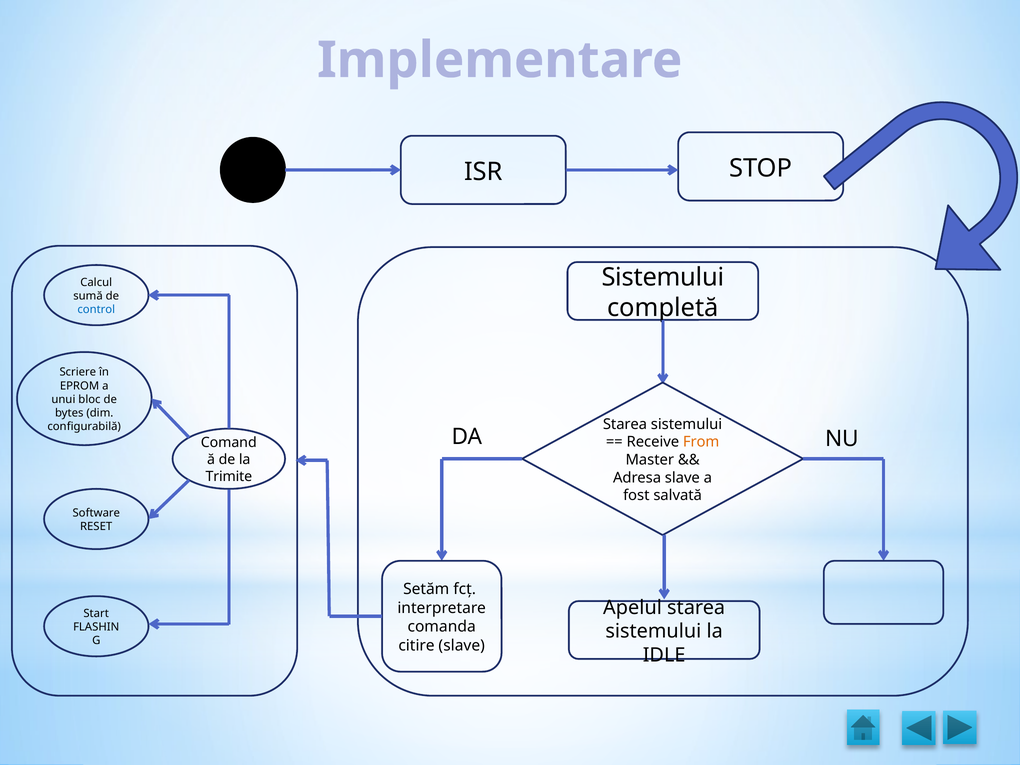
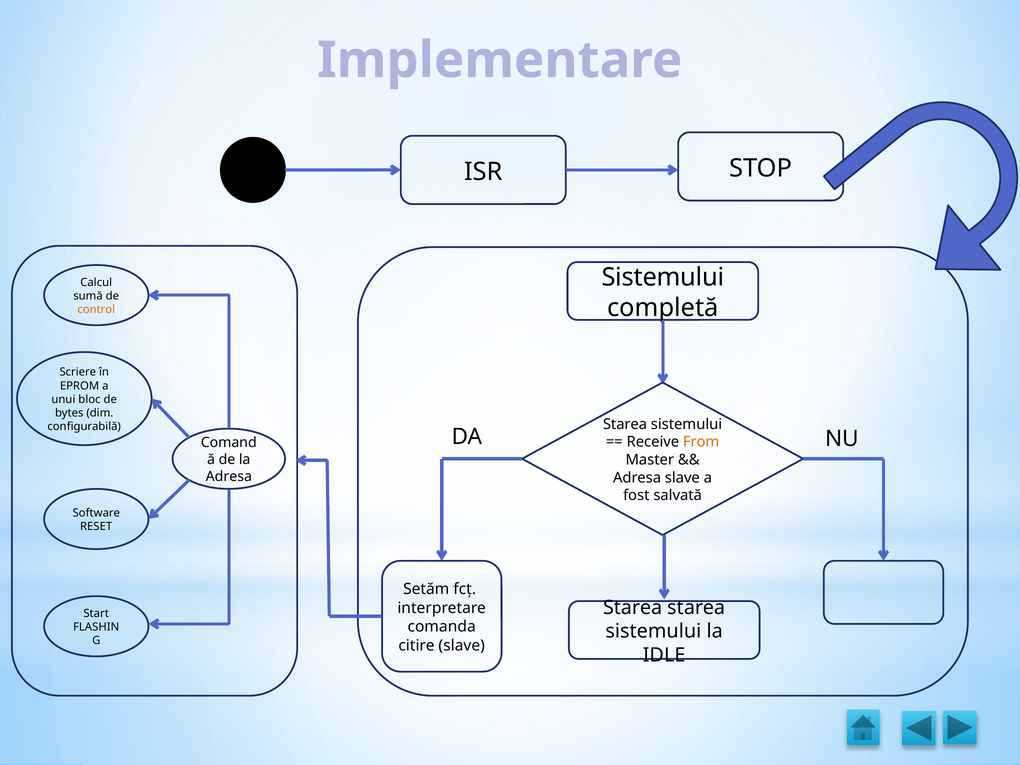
control colour: blue -> orange
Trimite at (229, 477): Trimite -> Adresa
Apelul at (633, 608): Apelul -> Starea
